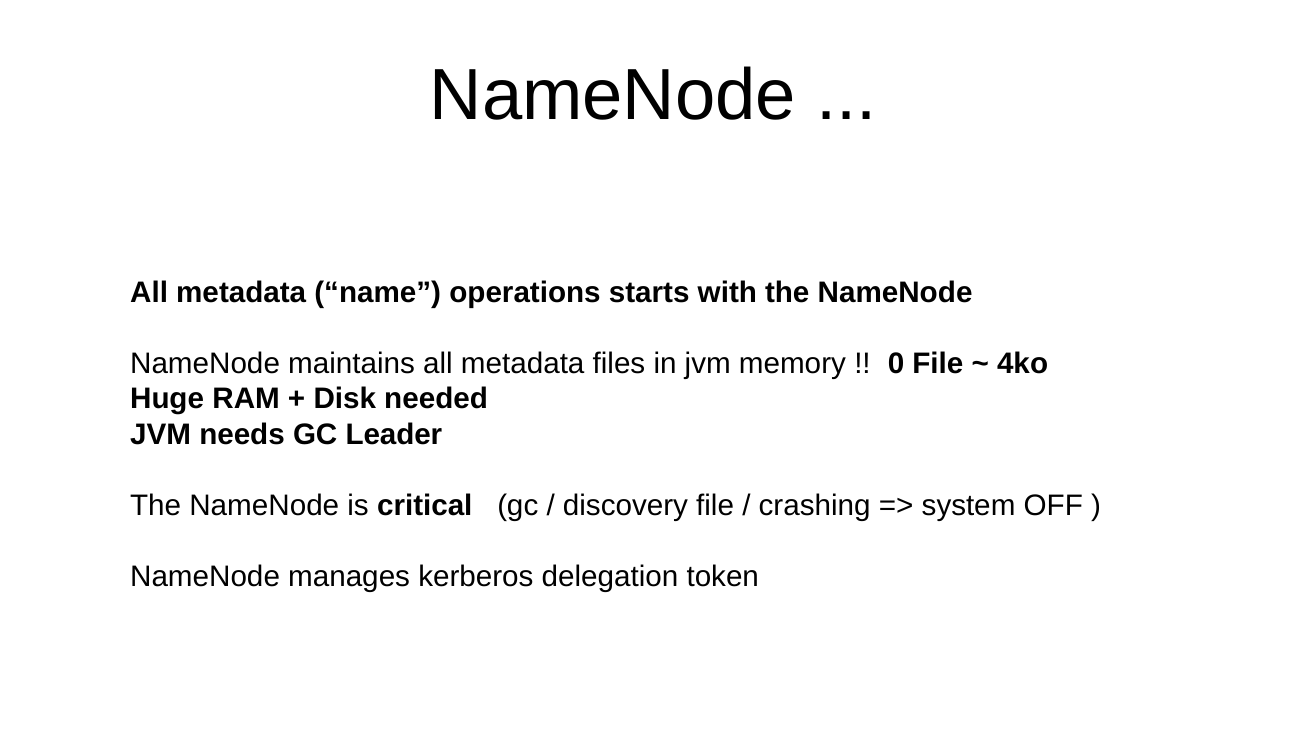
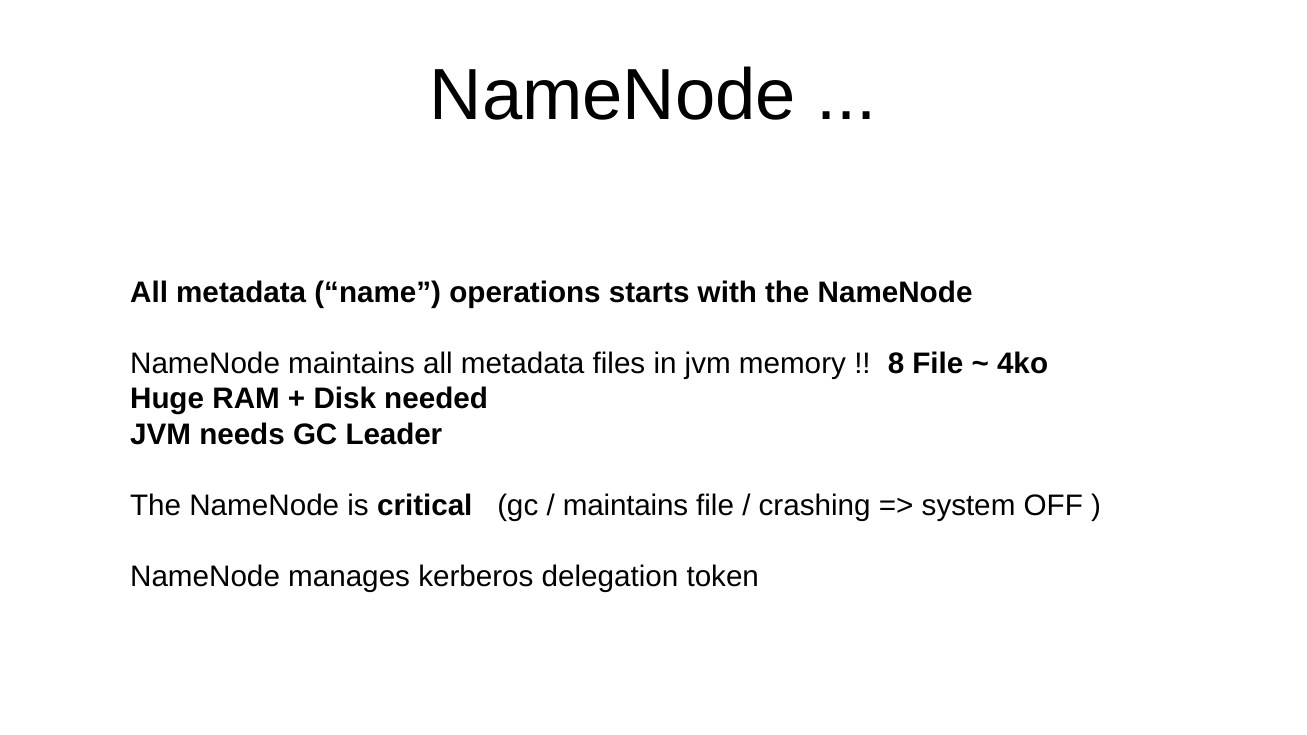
0: 0 -> 8
discovery at (625, 506): discovery -> maintains
